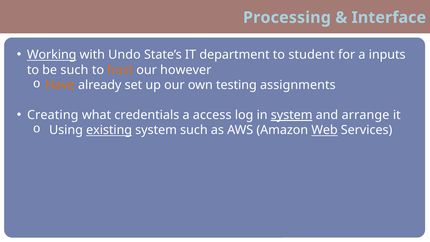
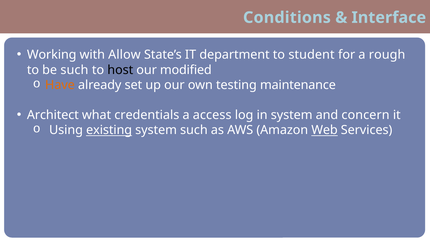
Processing: Processing -> Conditions
Working underline: present -> none
Undo: Undo -> Allow
inputs: inputs -> rough
host colour: orange -> black
however: however -> modified
assignments: assignments -> maintenance
Creating: Creating -> Architect
system at (292, 115) underline: present -> none
arrange: arrange -> concern
